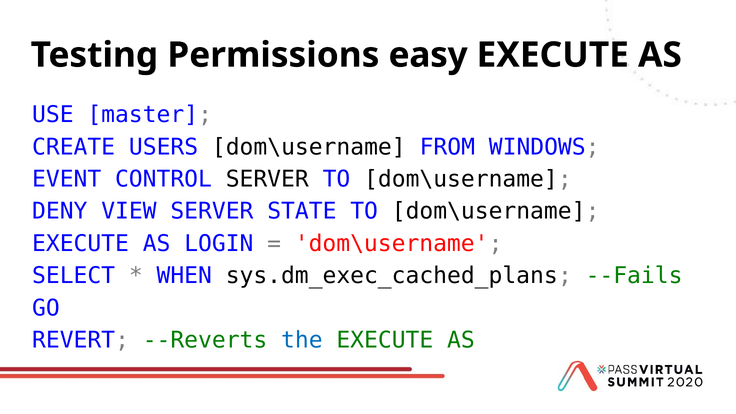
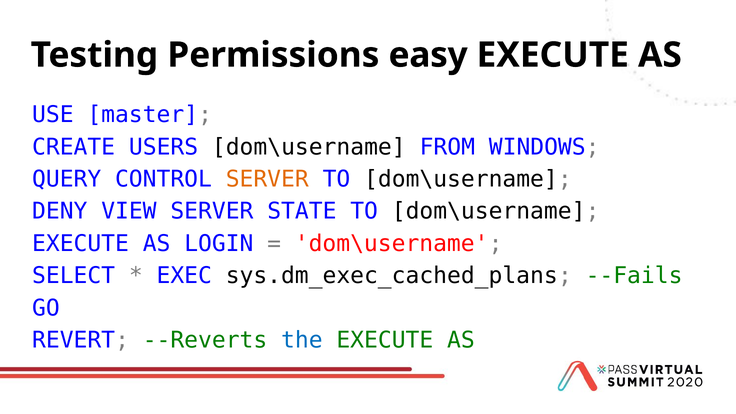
EVENT: EVENT -> QUERY
SERVER at (267, 179) colour: black -> orange
WHEN: WHEN -> EXEC
